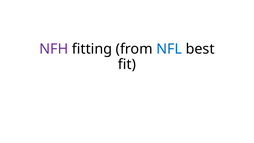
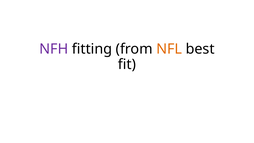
NFL colour: blue -> orange
